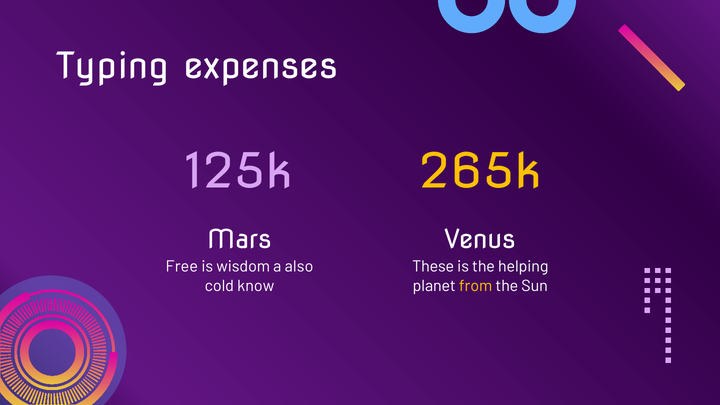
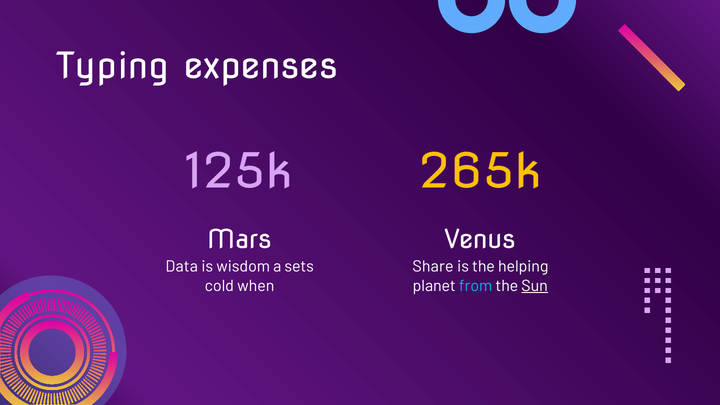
Free: Free -> Data
also: also -> sets
These: These -> Share
know: know -> when
from colour: yellow -> light blue
Sun underline: none -> present
